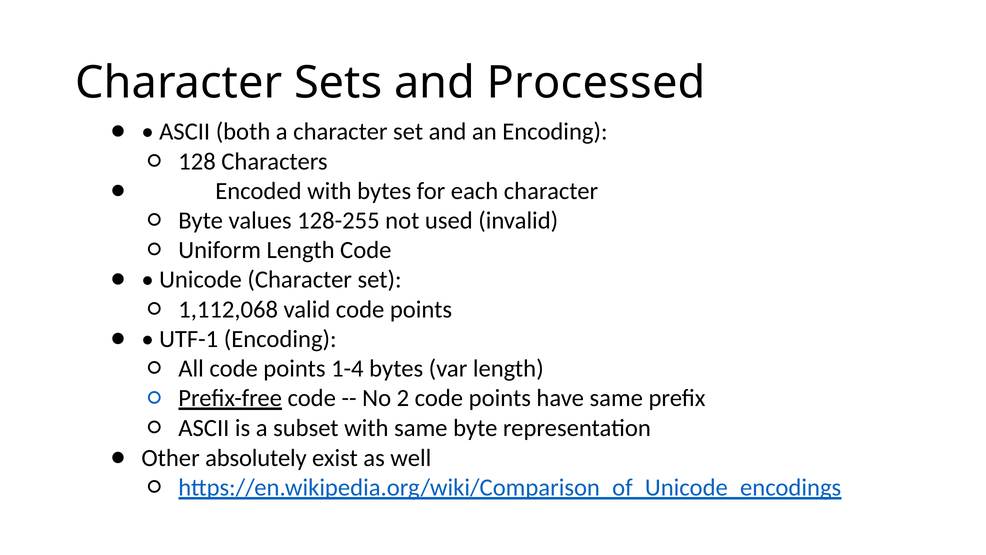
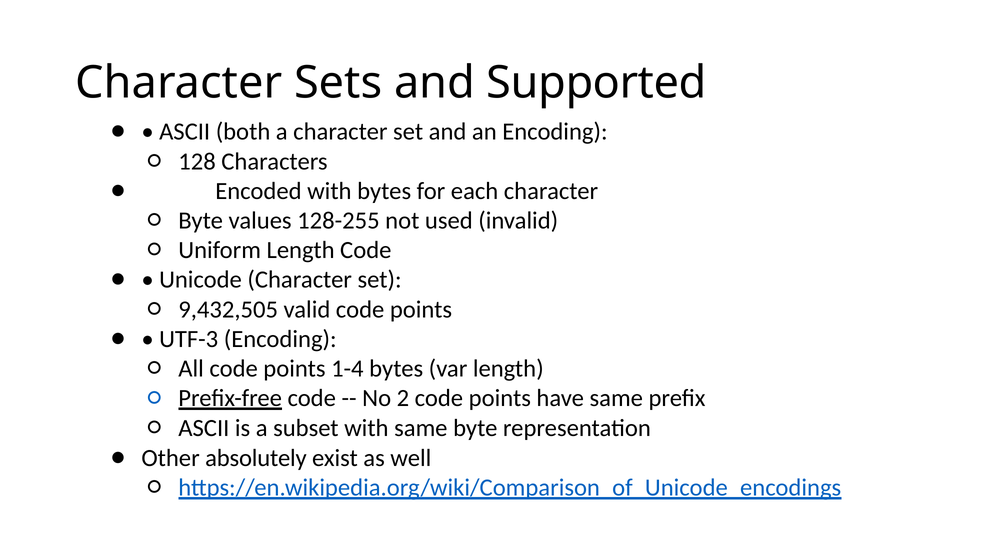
Processed: Processed -> Supported
1,112,068: 1,112,068 -> 9,432,505
UTF-1: UTF-1 -> UTF-3
